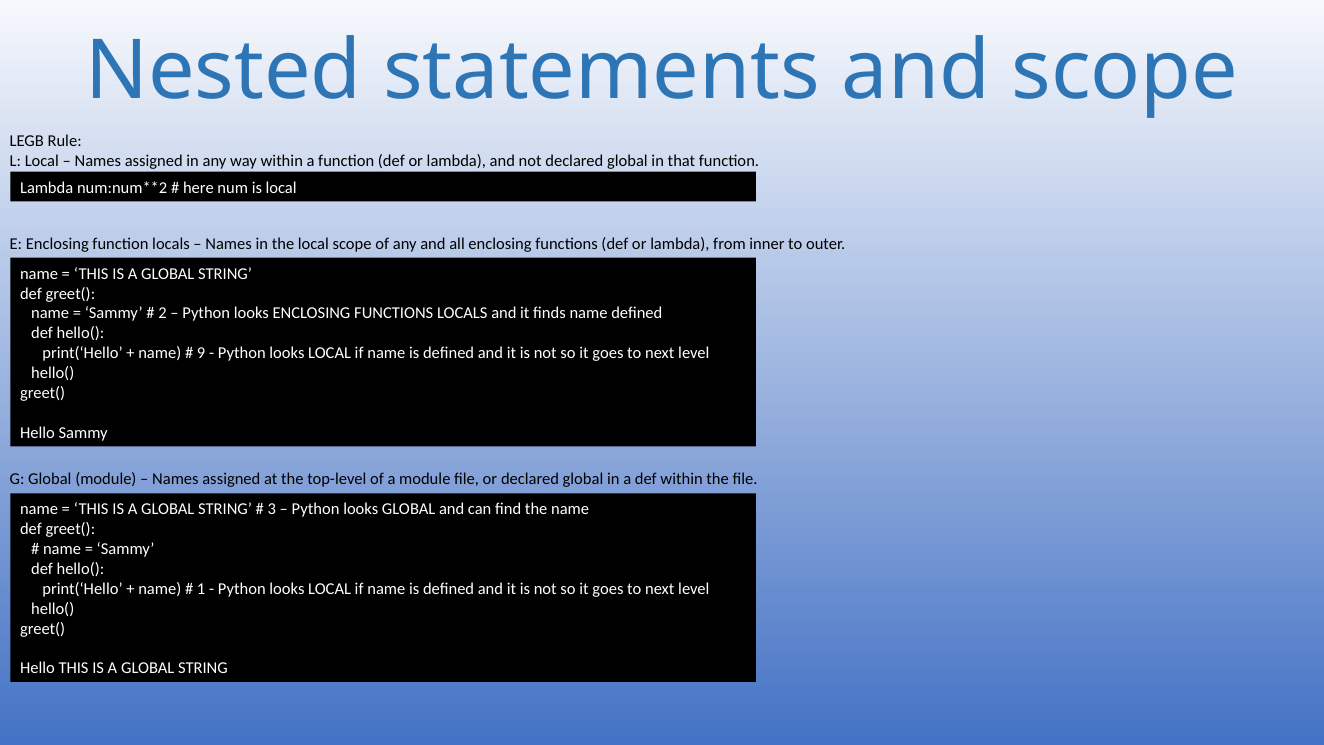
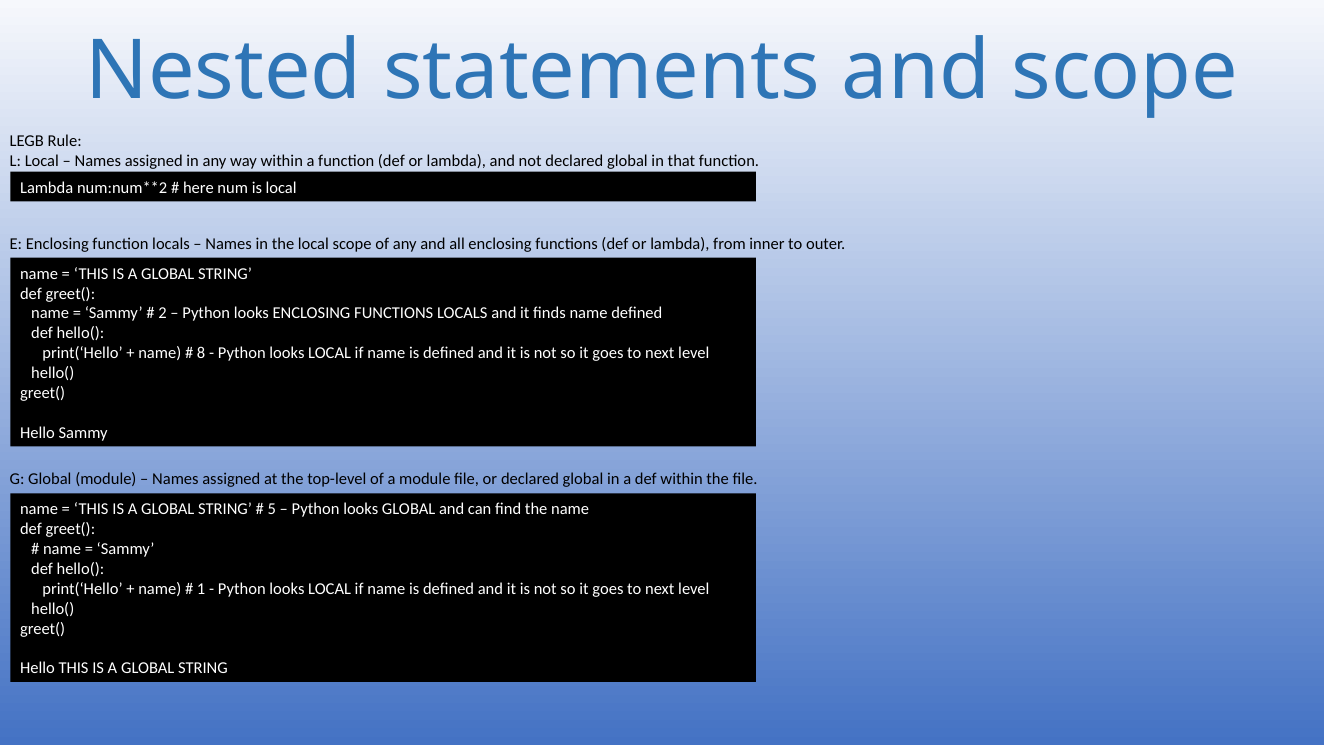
9: 9 -> 8
3: 3 -> 5
